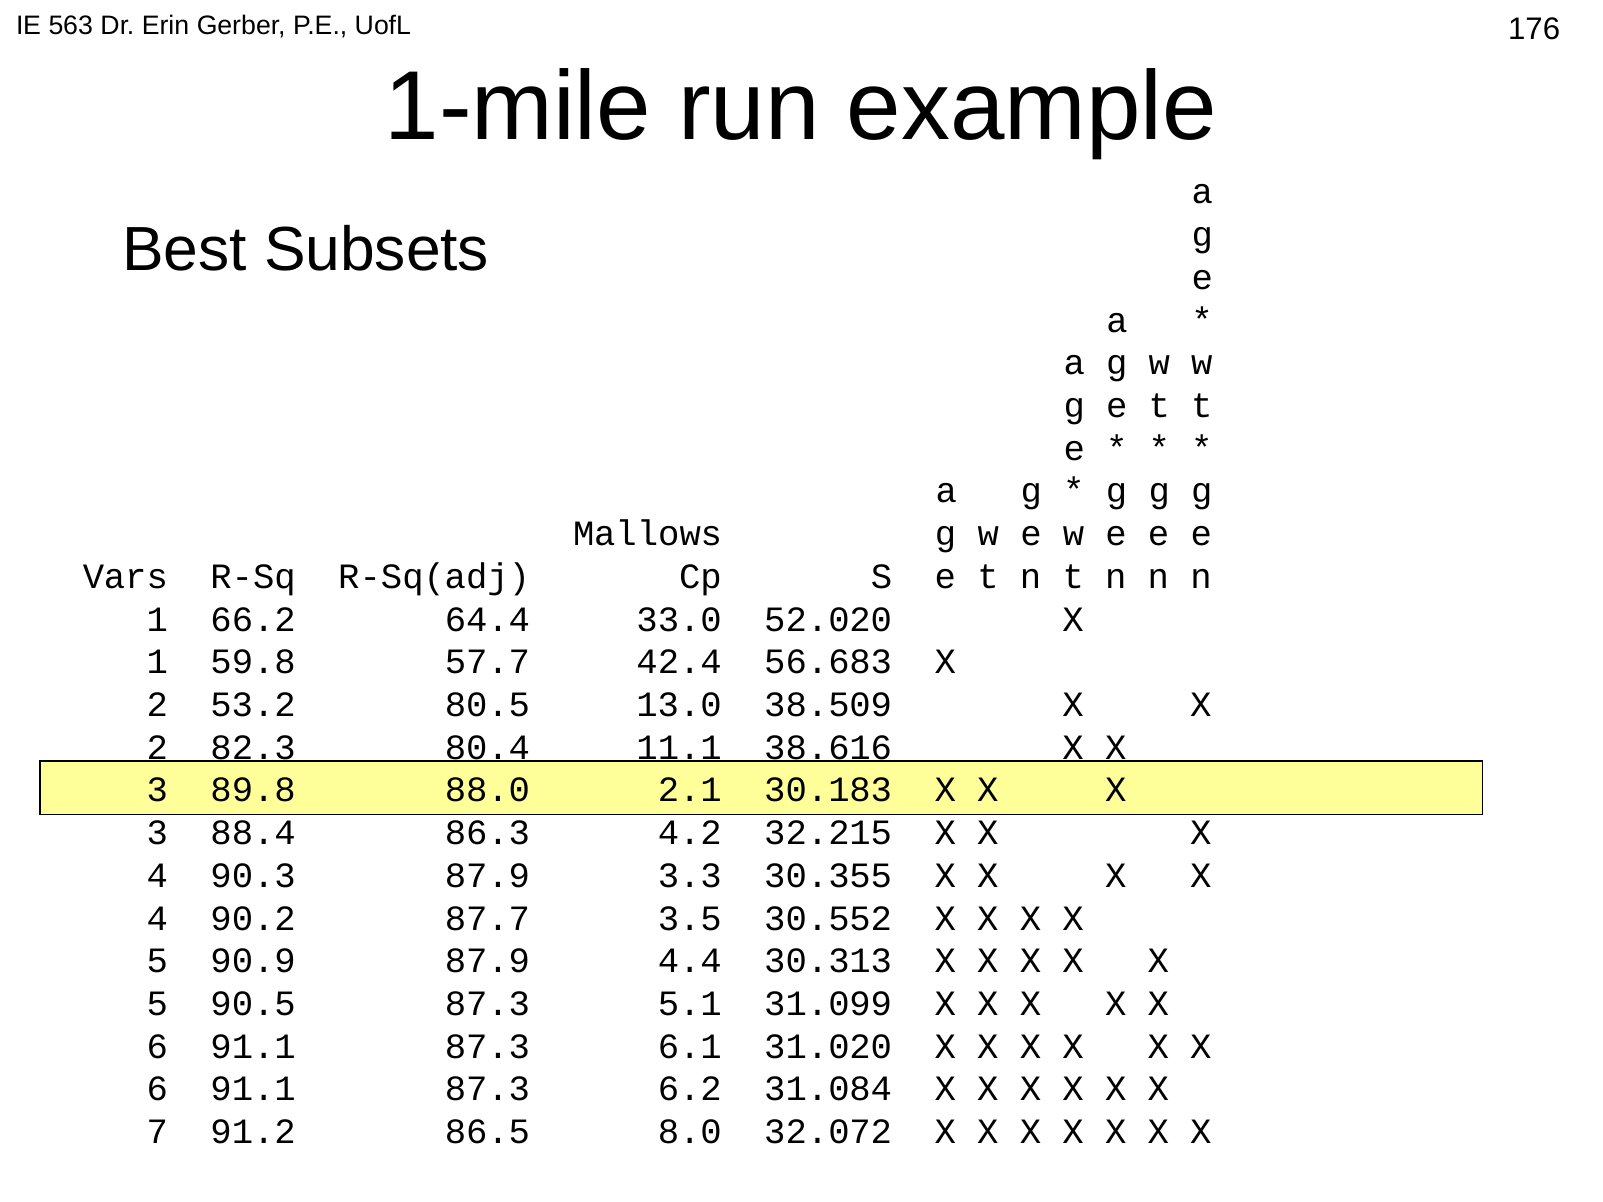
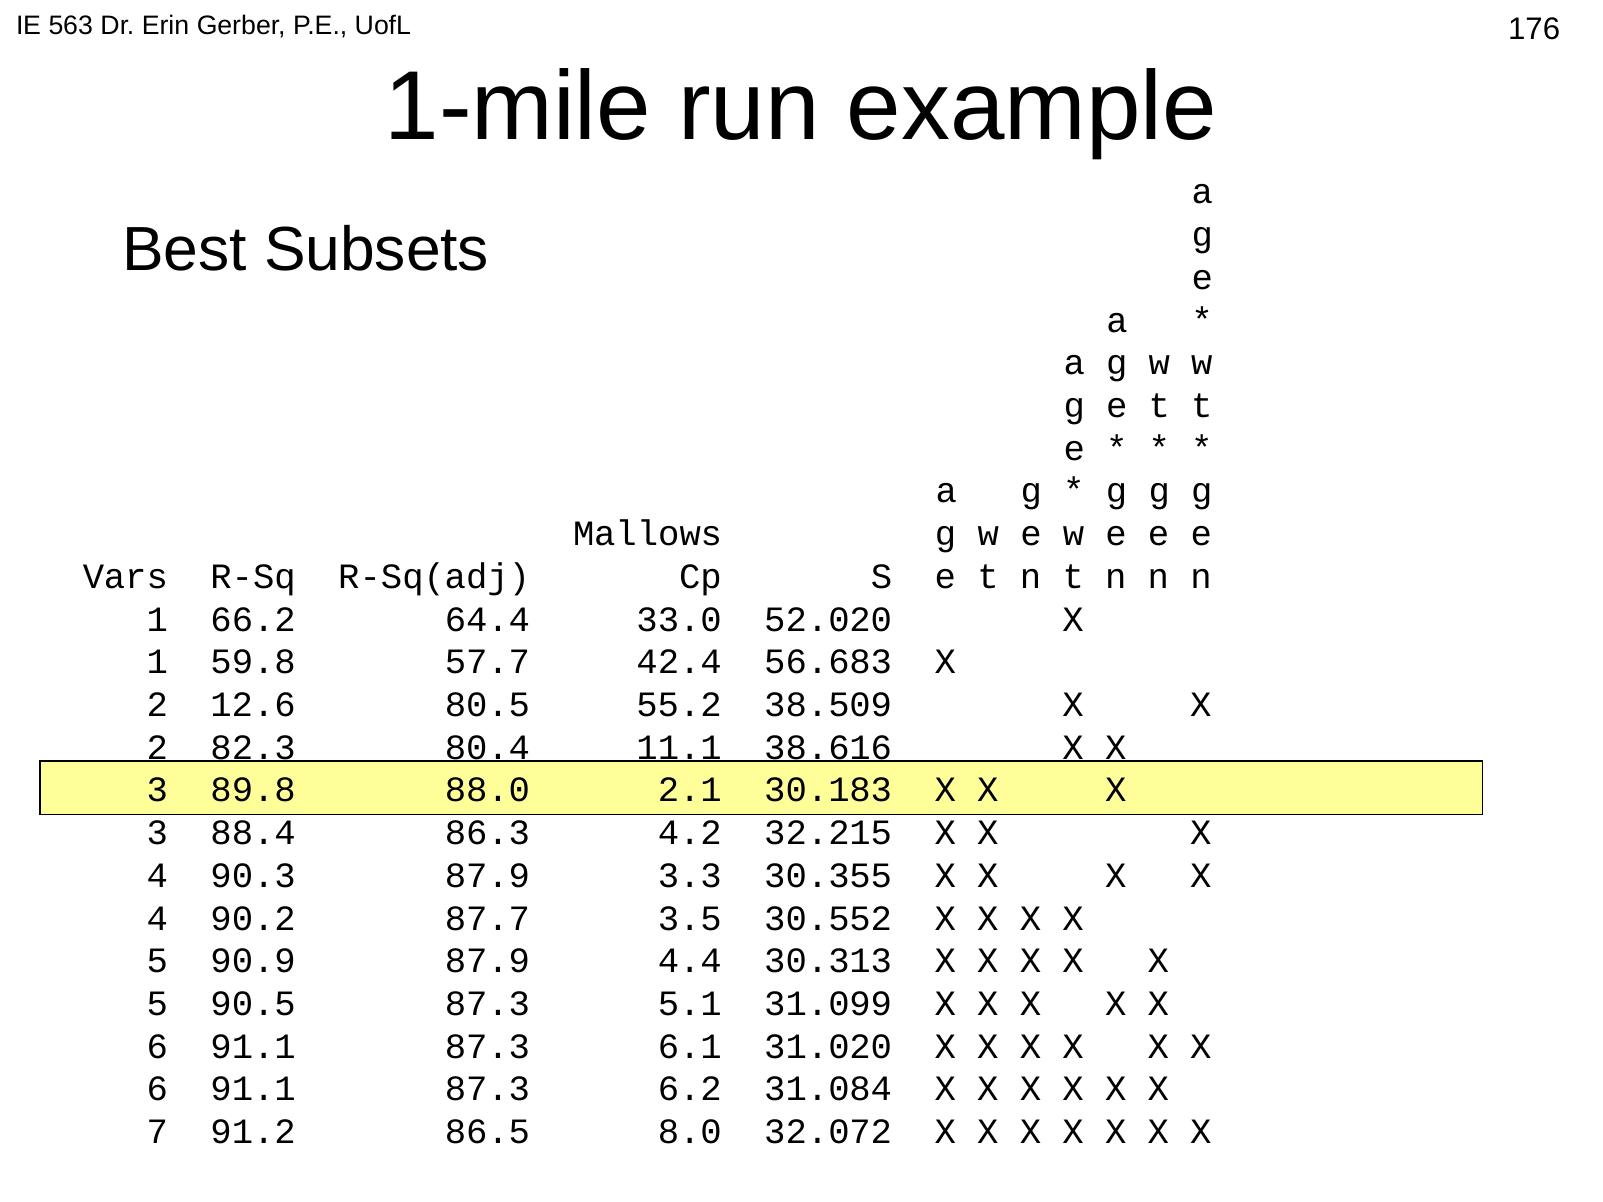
53.2: 53.2 -> 12.6
13.0: 13.0 -> 55.2
